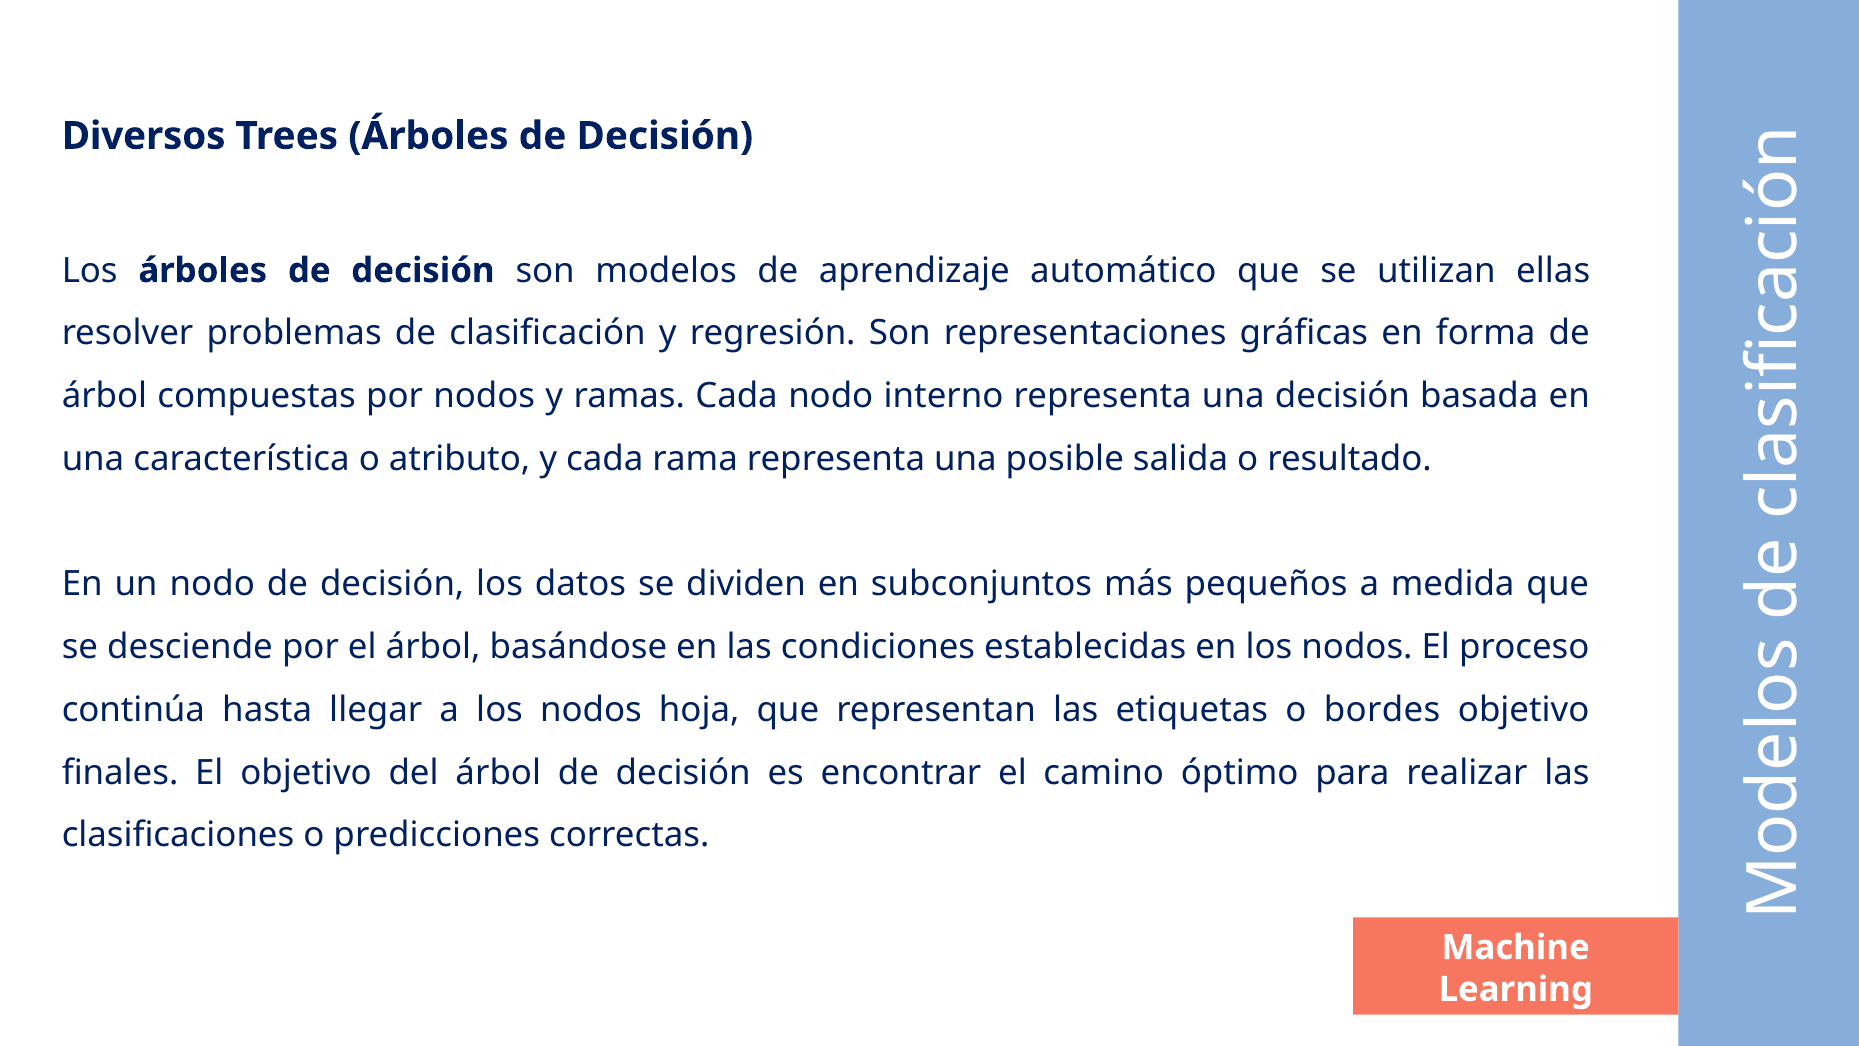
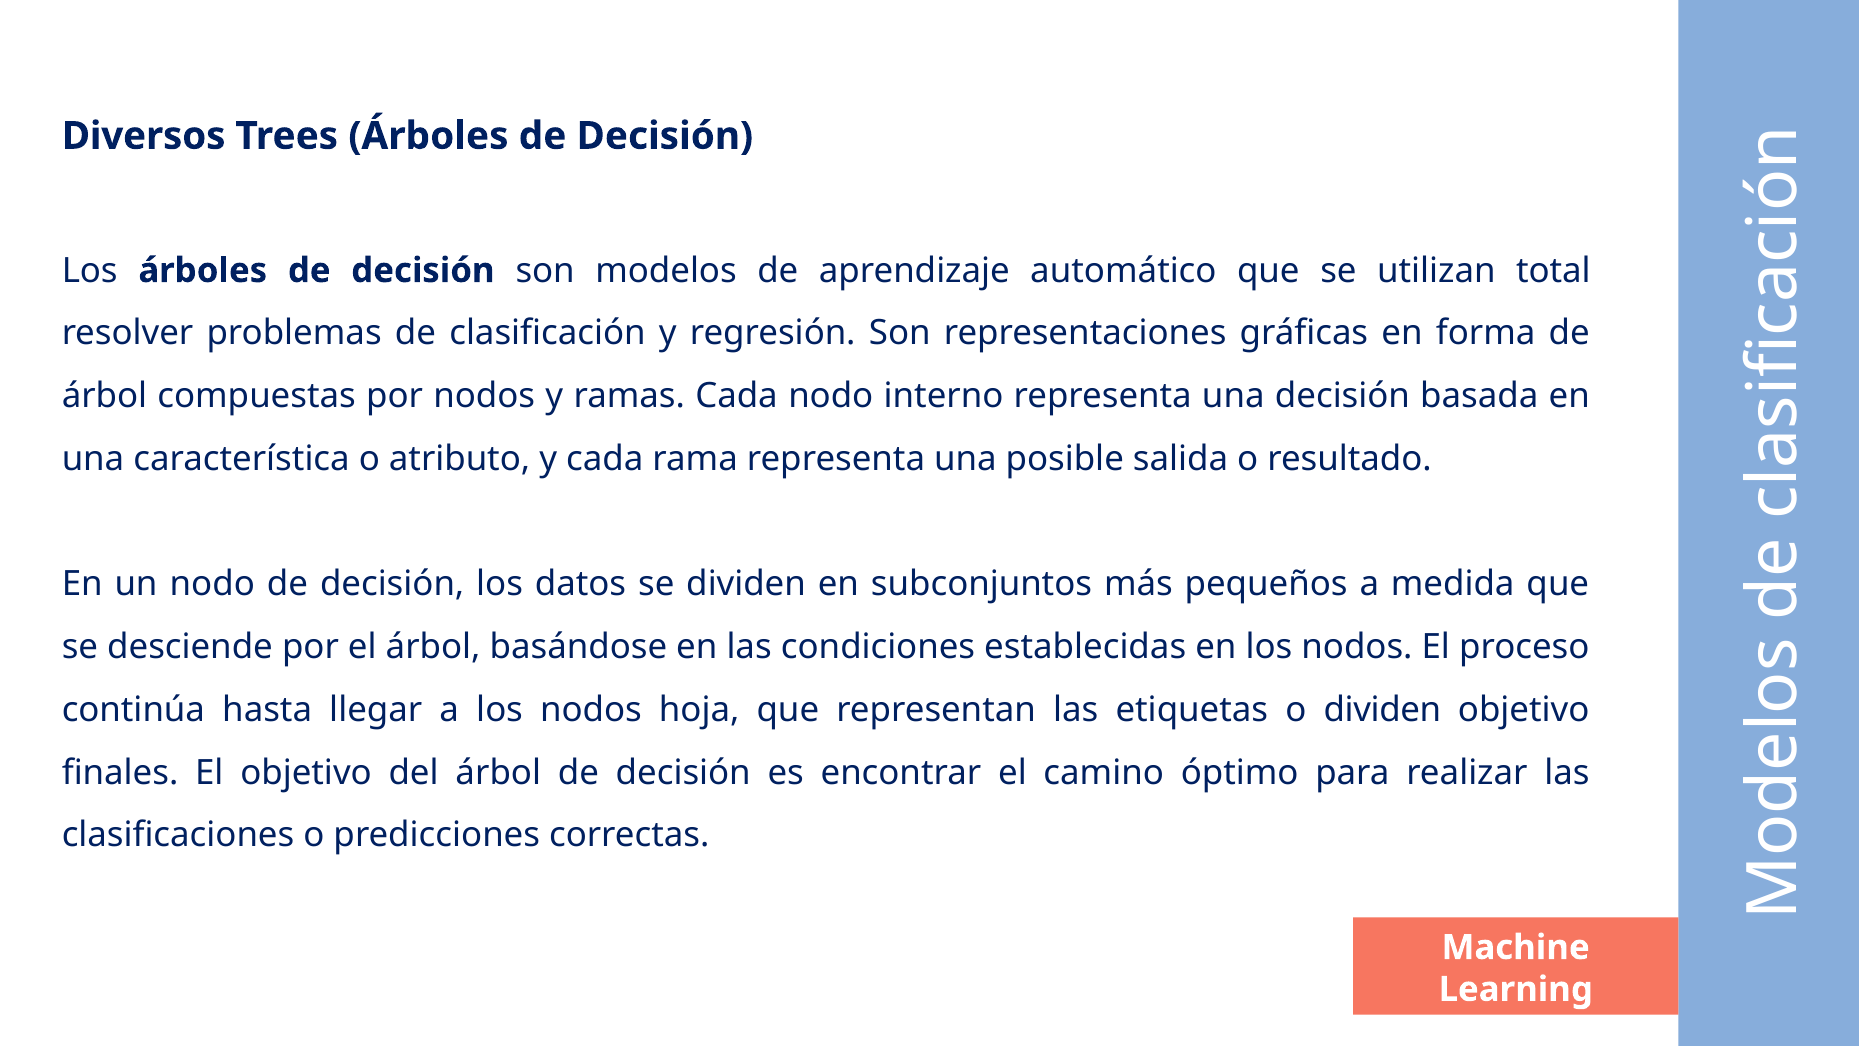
ellas: ellas -> total
o bordes: bordes -> dividen
